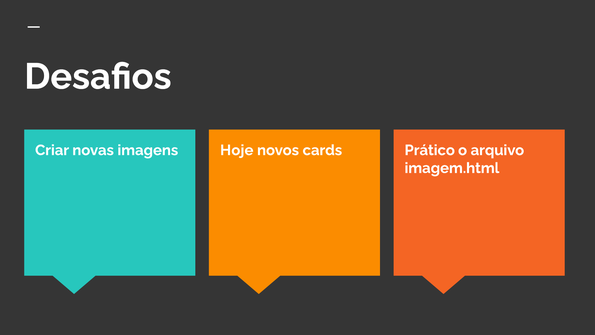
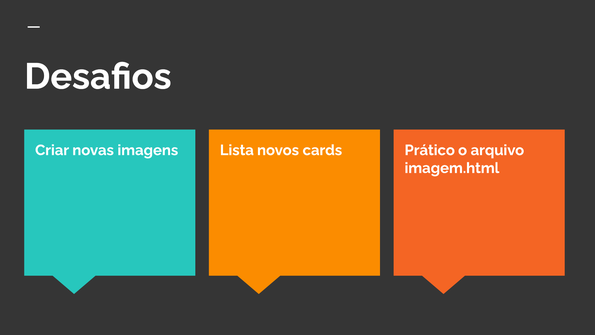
Hoje: Hoje -> Lista
